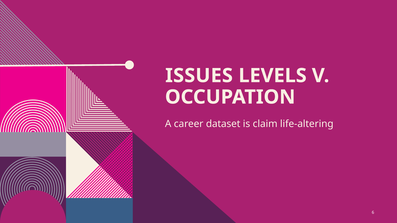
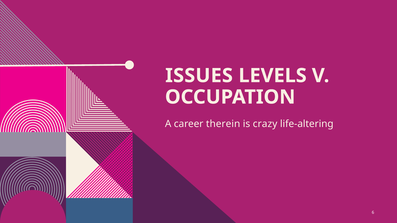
dataset: dataset -> therein
claim: claim -> crazy
